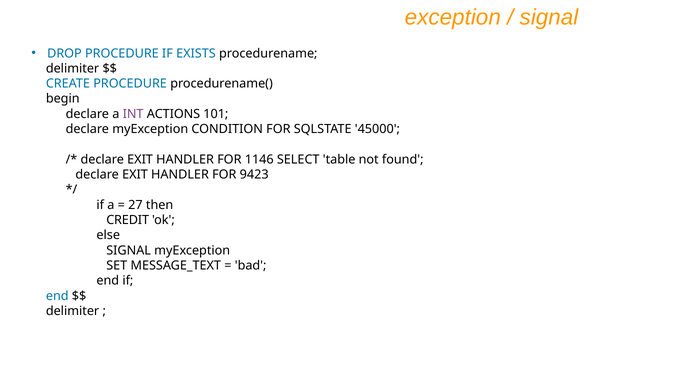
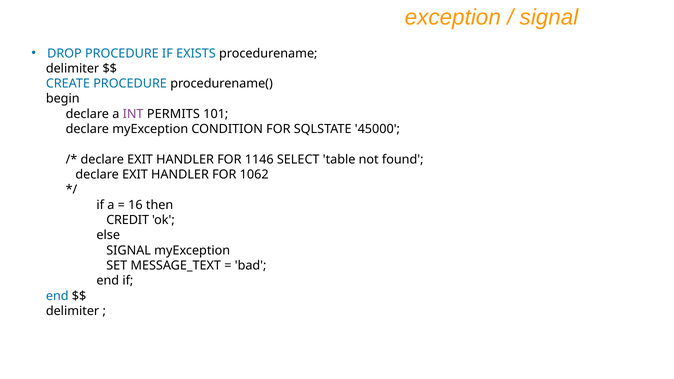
ACTIONS: ACTIONS -> PERMITS
9423: 9423 -> 1062
27: 27 -> 16
